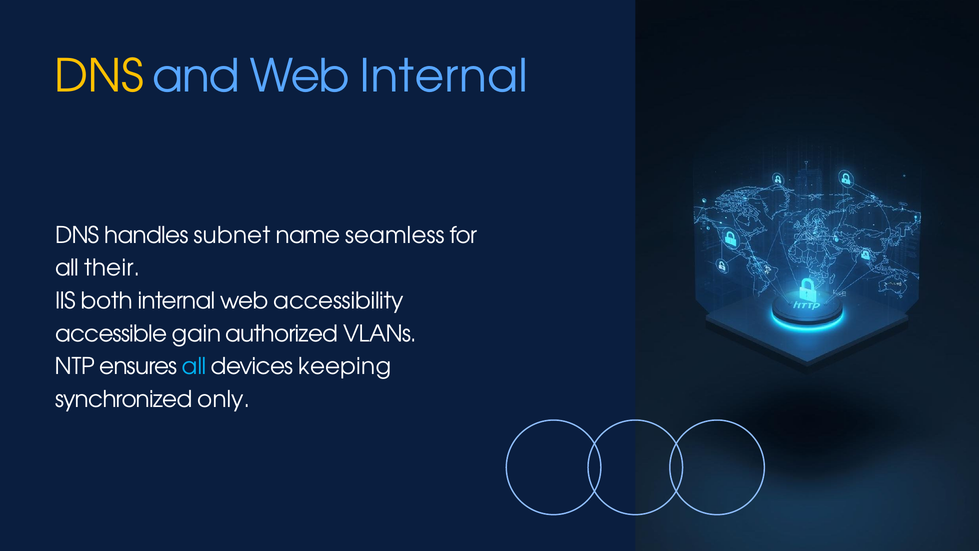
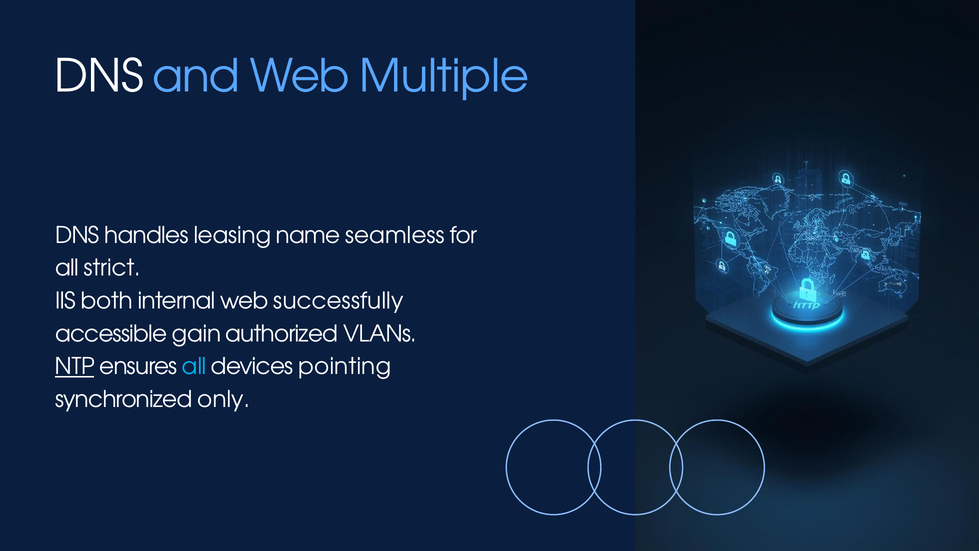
DNS at (99, 76) colour: yellow -> white
Web Internal: Internal -> Multiple
subnet: subnet -> leasing
their: their -> strict
accessibility: accessibility -> successfully
NTP underline: none -> present
keeping: keeping -> pointing
